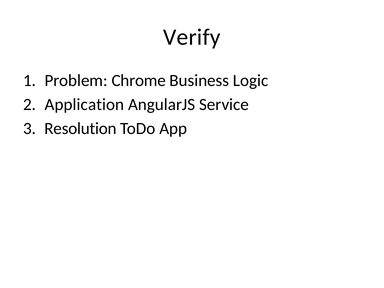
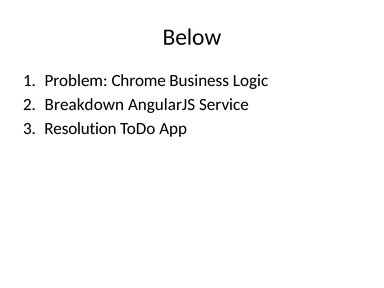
Verify: Verify -> Below
Application: Application -> Breakdown
